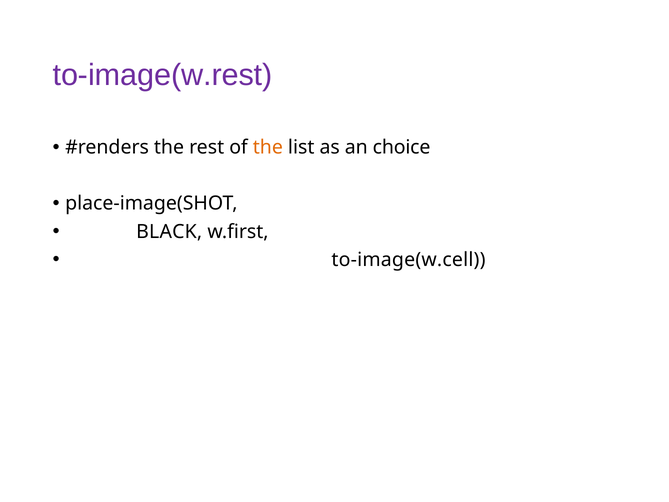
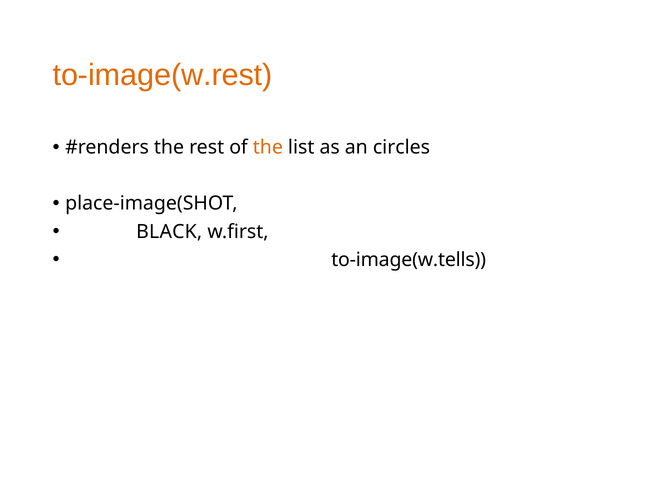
to-image(w.rest colour: purple -> orange
choice: choice -> circles
to-image(w.cell: to-image(w.cell -> to-image(w.tells
